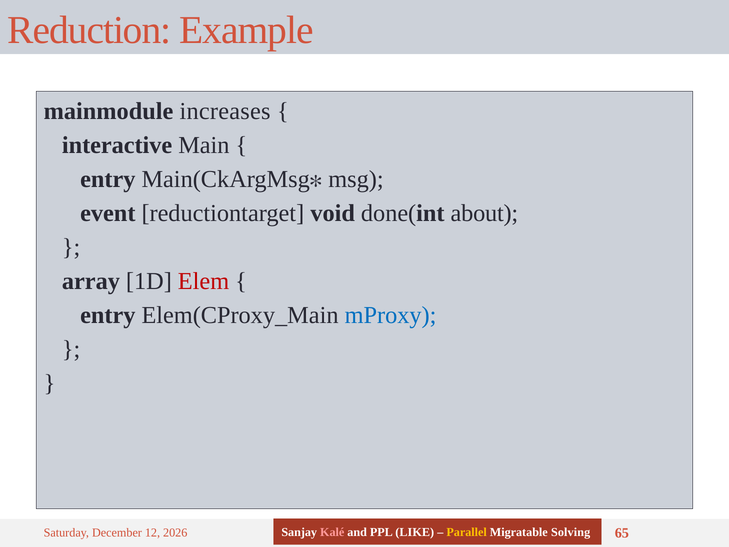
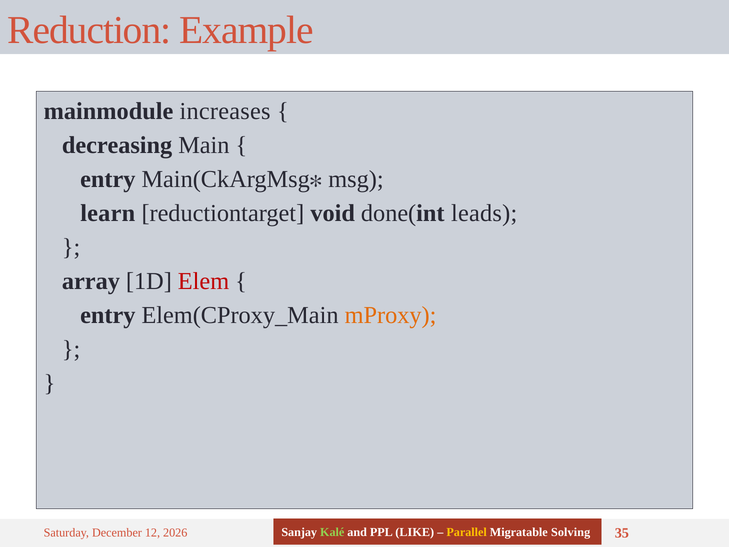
interactive: interactive -> decreasing
event: event -> learn
about: about -> leads
mProxy colour: blue -> orange
Kalé colour: pink -> light green
65: 65 -> 35
